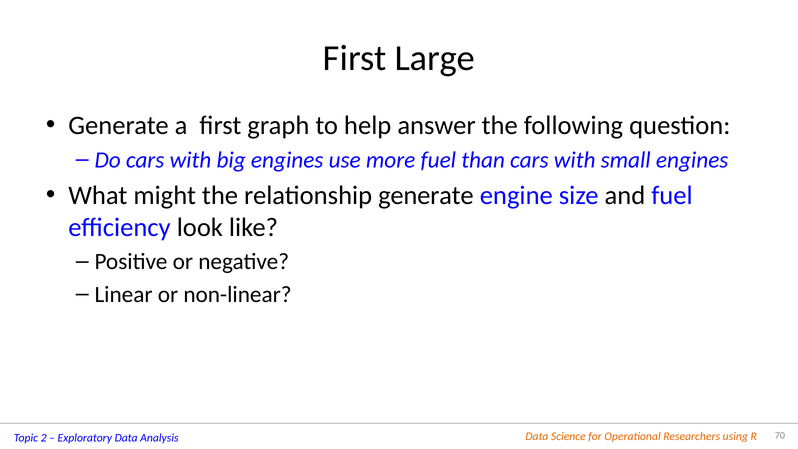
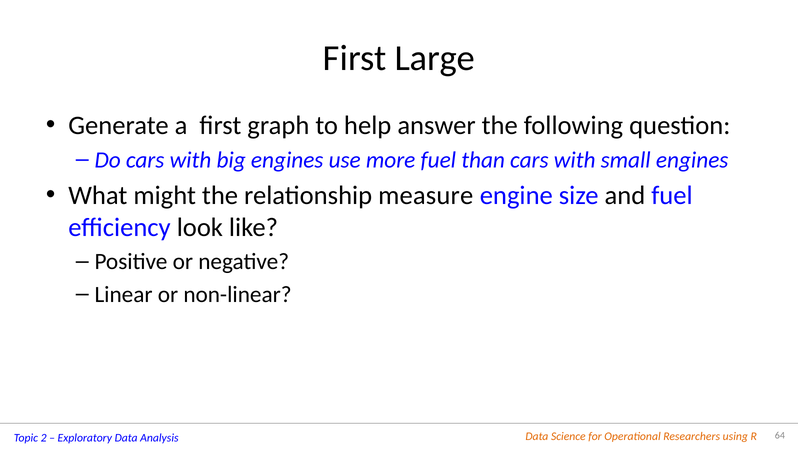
relationship generate: generate -> measure
70: 70 -> 64
